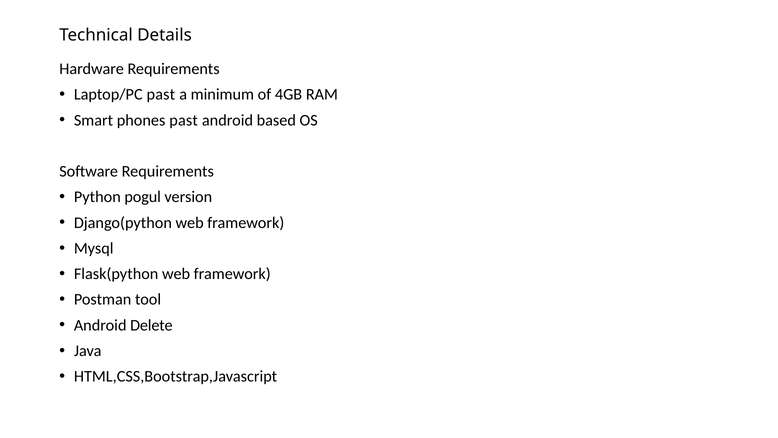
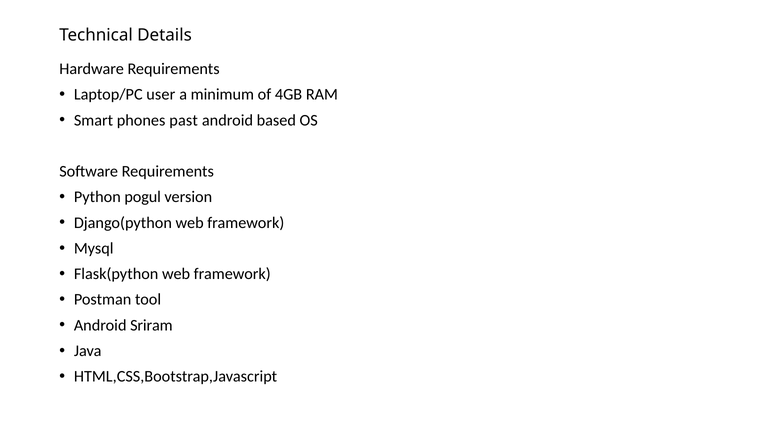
Laptop/PC past: past -> user
Delete: Delete -> Sriram
